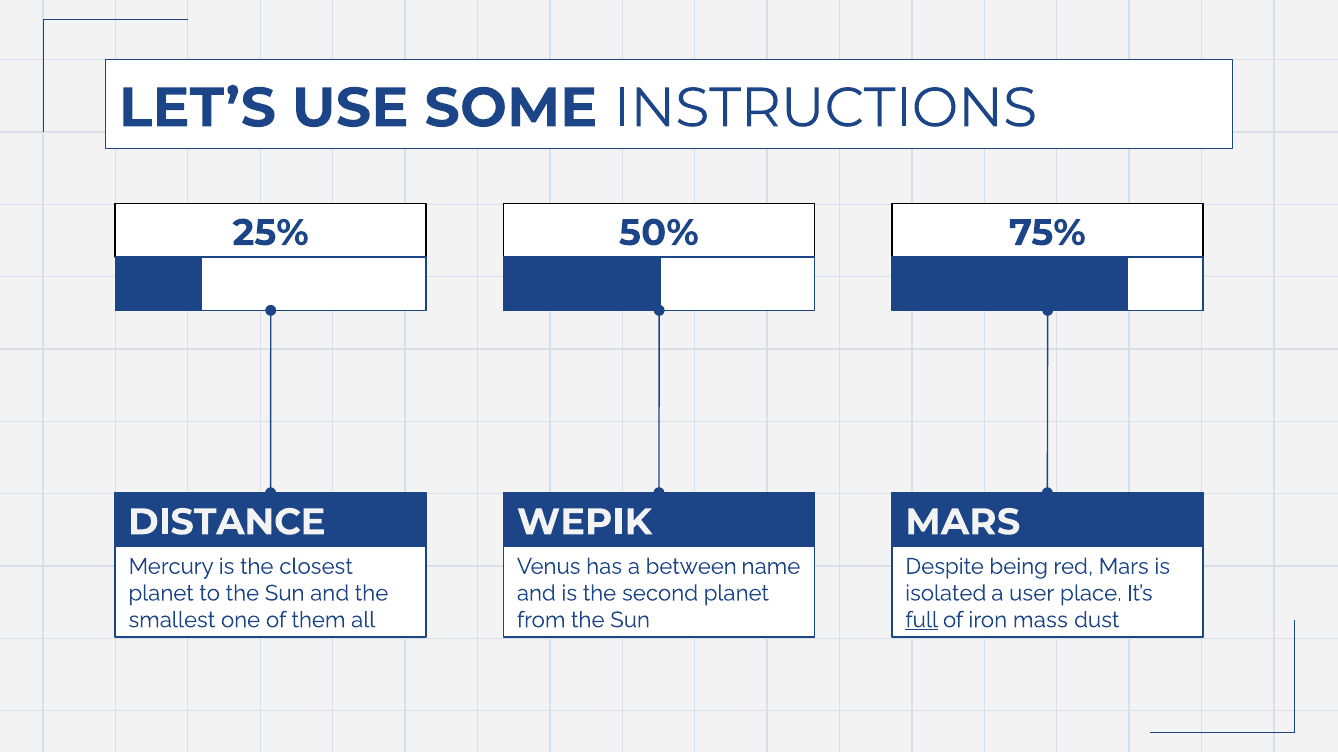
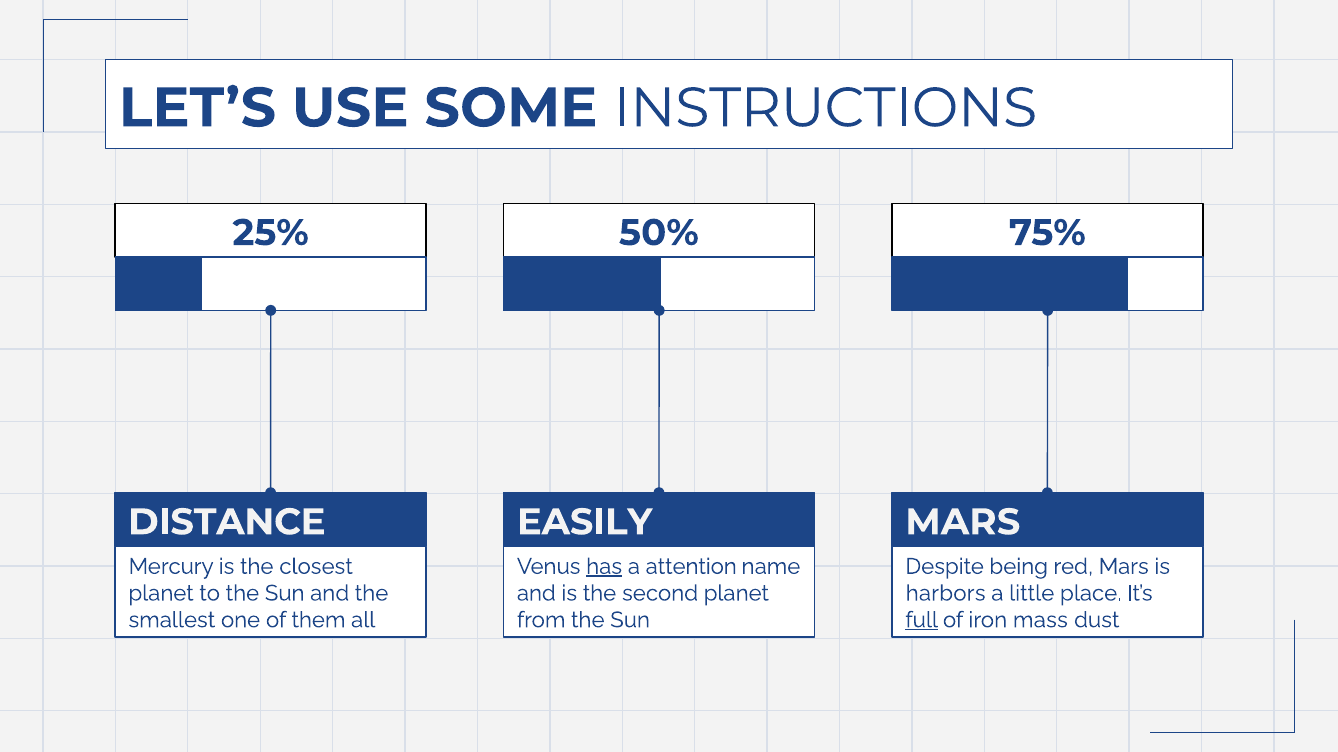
WEPIK: WEPIK -> EASILY
has underline: none -> present
between: between -> attention
isolated: isolated -> harbors
user: user -> little
